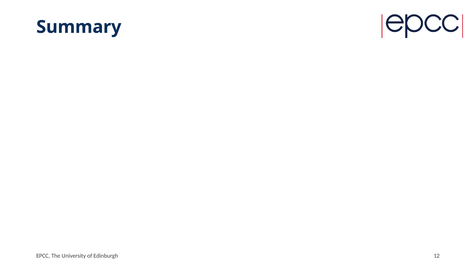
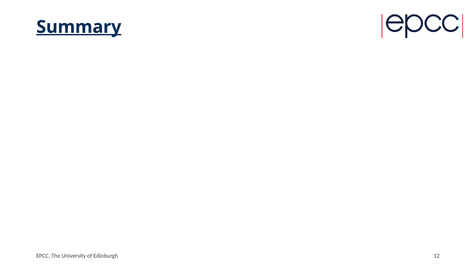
Summary underline: none -> present
